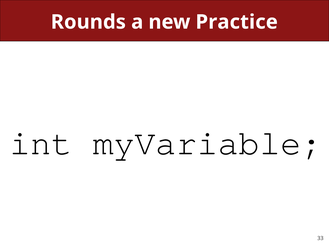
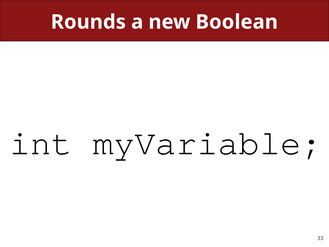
Practice: Practice -> Boolean
